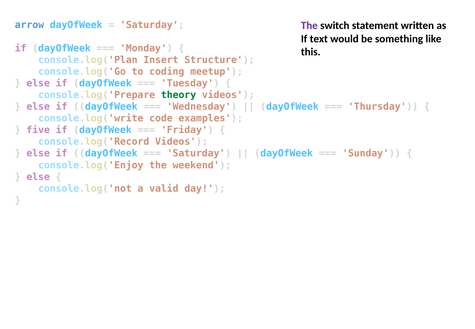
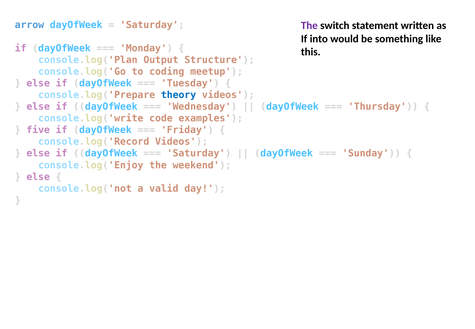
text: text -> into
Insert: Insert -> Output
theory colour: green -> blue
